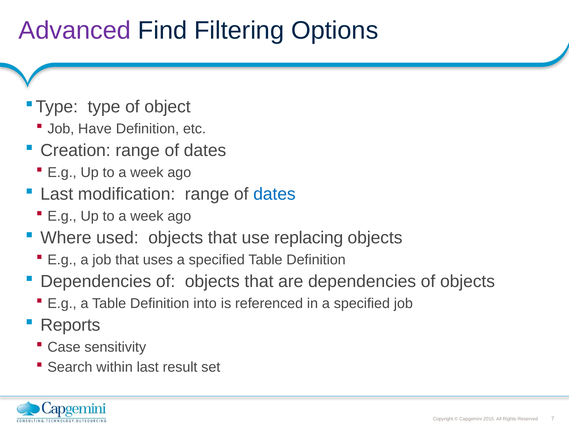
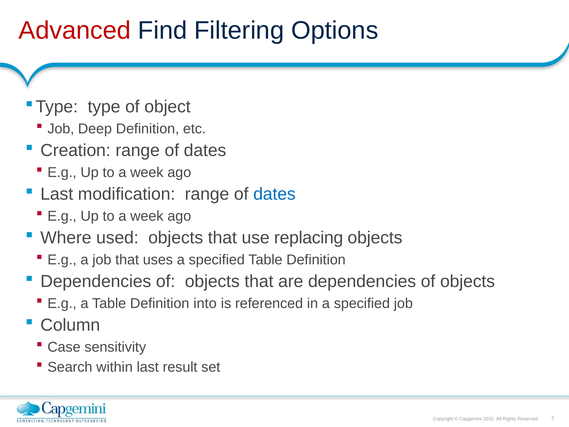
Advanced colour: purple -> red
Have: Have -> Deep
Reports: Reports -> Column
